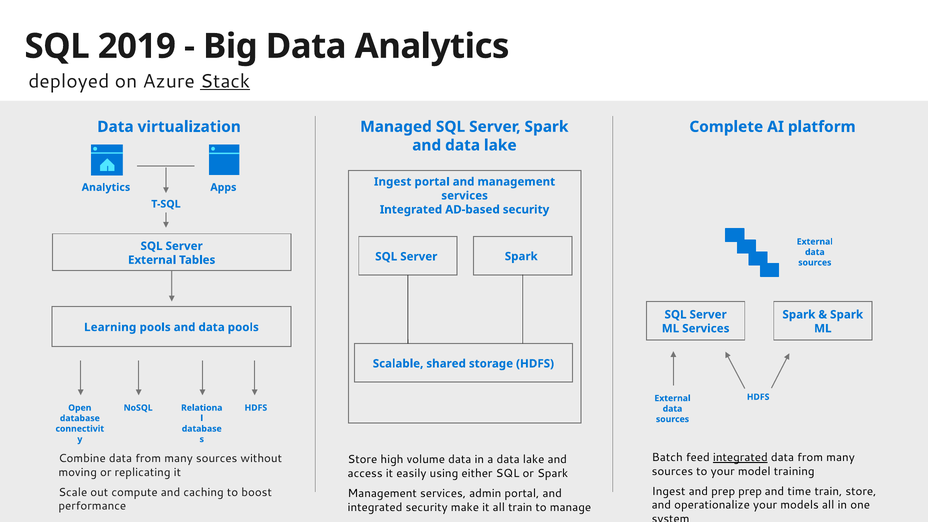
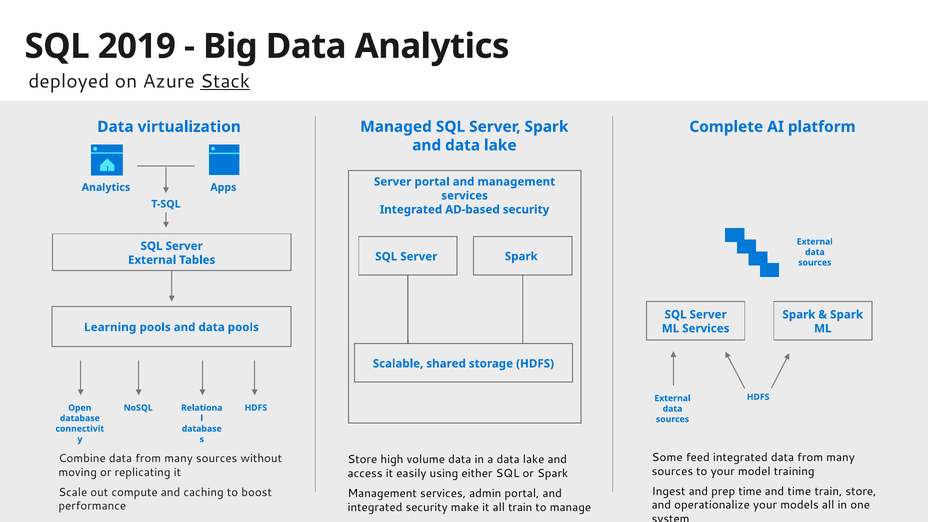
Ingest at (393, 182): Ingest -> Server
Batch: Batch -> Some
integrated at (740, 458) underline: present -> none
prep prep: prep -> time
